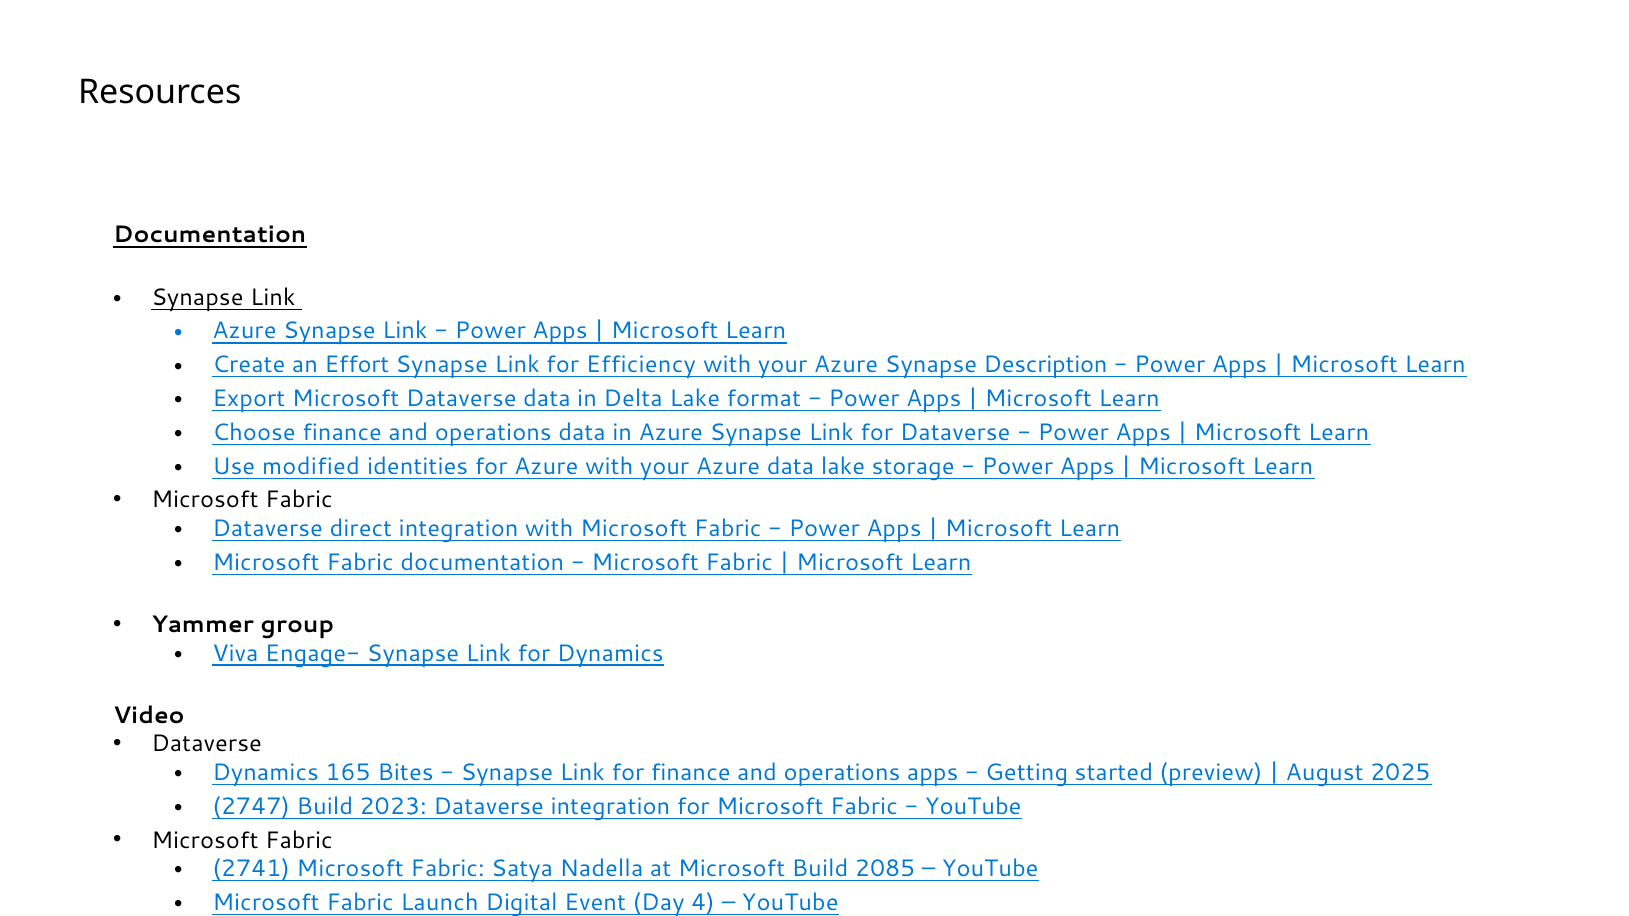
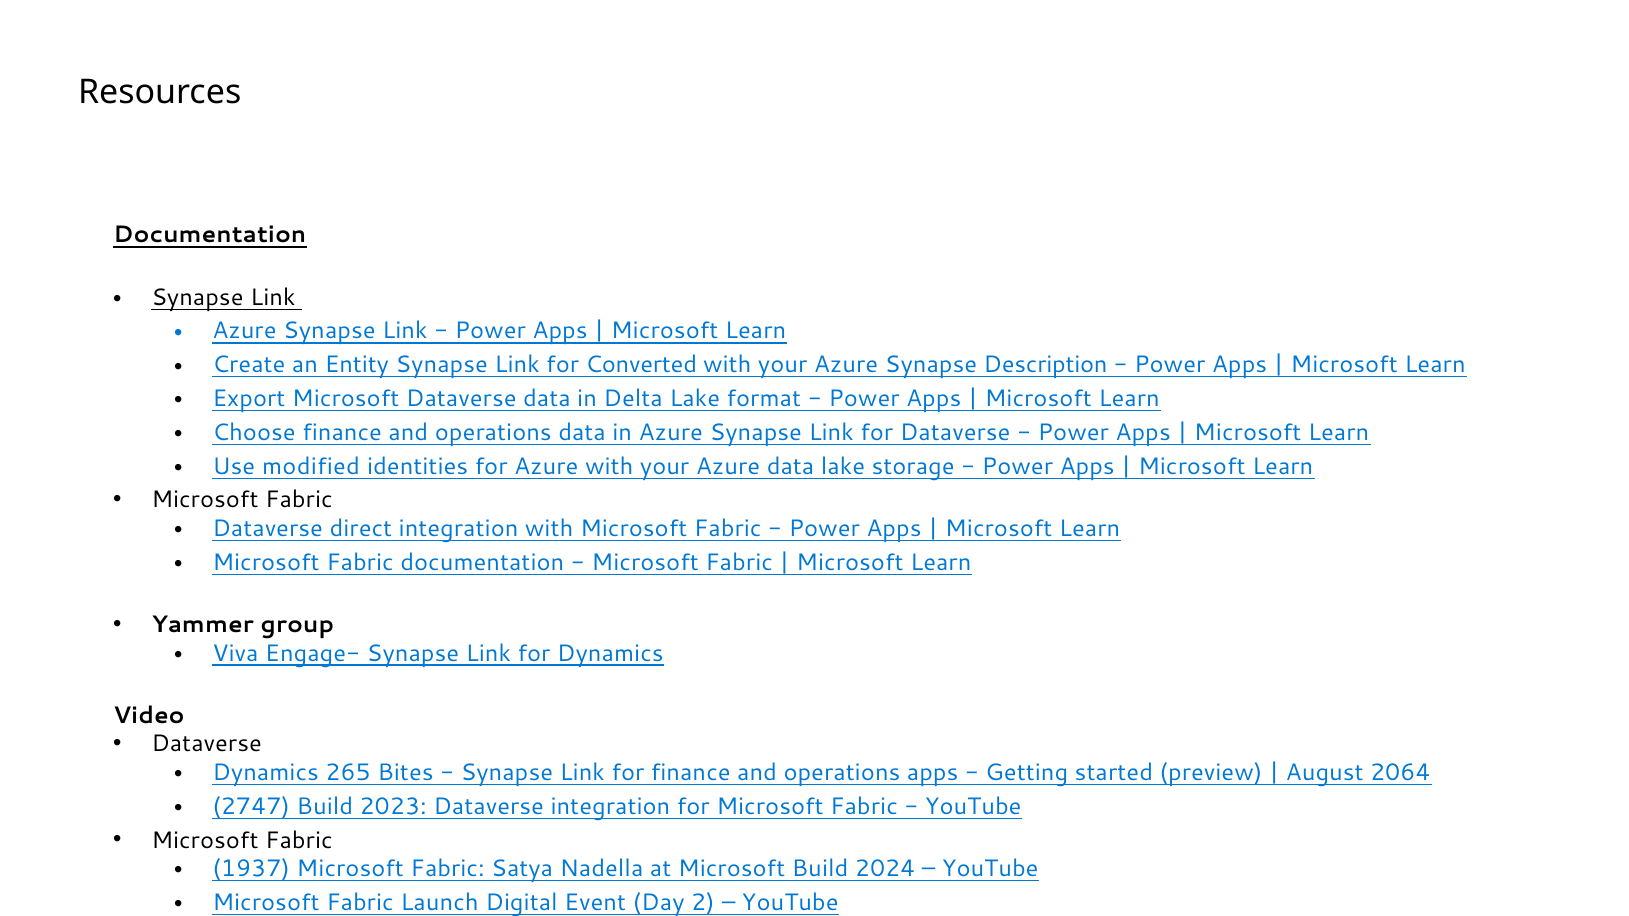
Effort: Effort -> Entity
Efficiency: Efficiency -> Converted
165: 165 -> 265
2025: 2025 -> 2064
2741: 2741 -> 1937
2085: 2085 -> 2024
4: 4 -> 2
